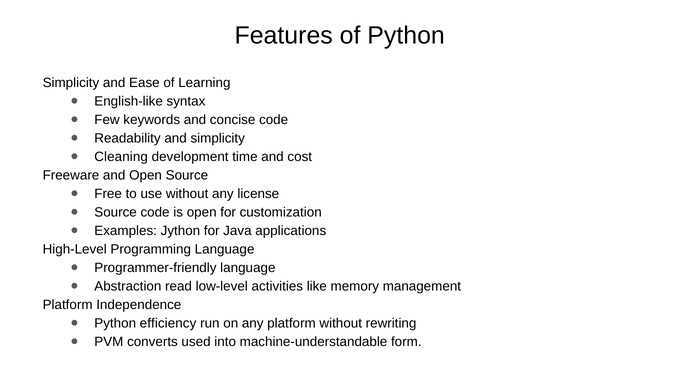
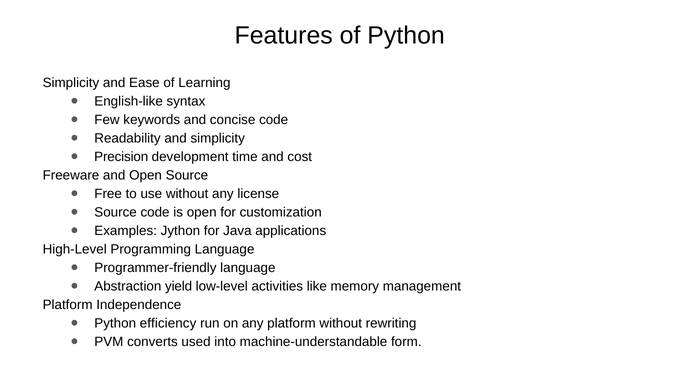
Cleaning: Cleaning -> Precision
read: read -> yield
